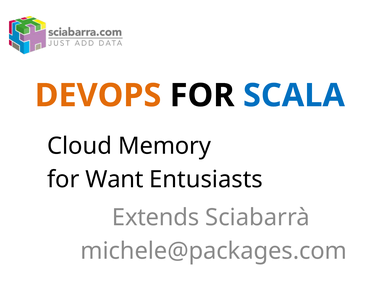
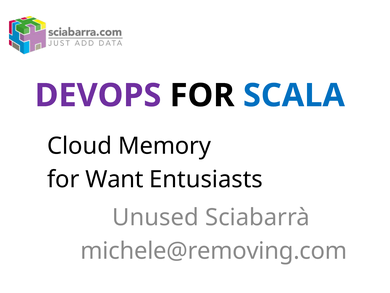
DEVOPS colour: orange -> purple
Extends: Extends -> Unused
michele@packages.com: michele@packages.com -> michele@removing.com
